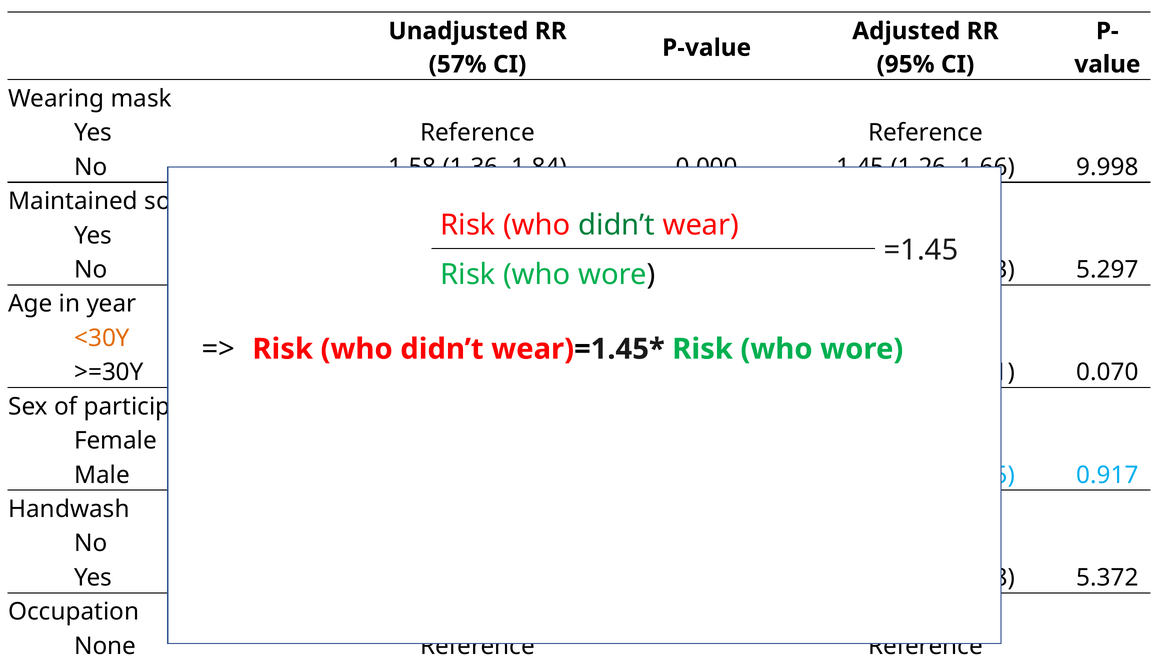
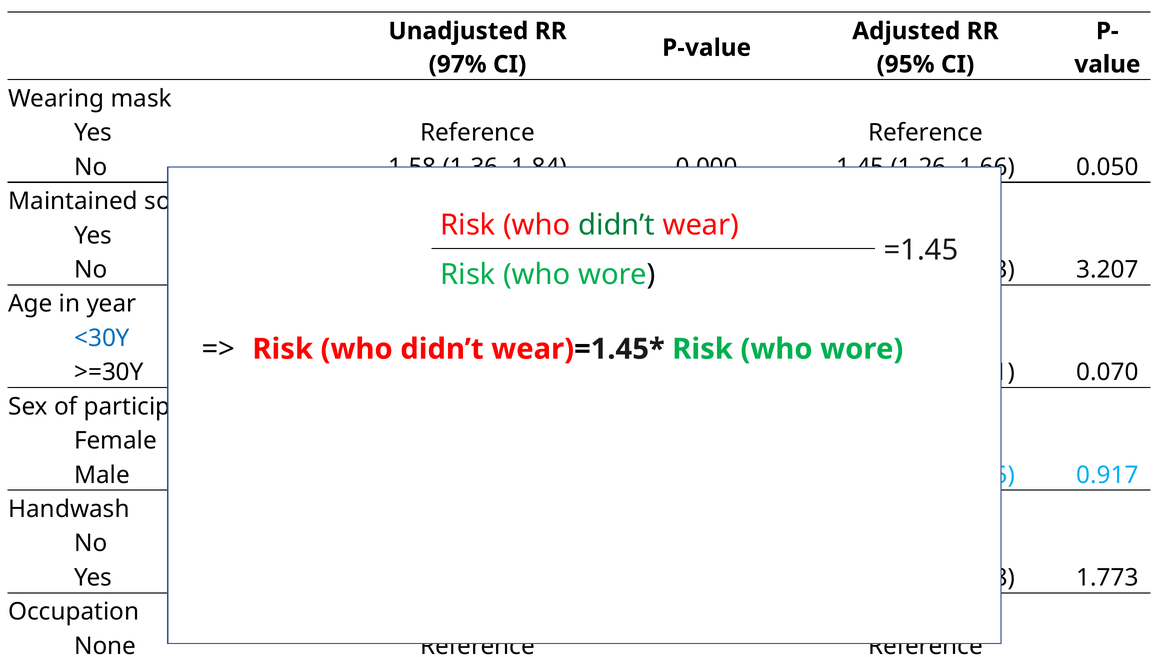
57%: 57% -> 97%
9.998: 9.998 -> 0.050
5.297: 5.297 -> 3.207
<30Y colour: orange -> blue
5.372: 5.372 -> 1.773
